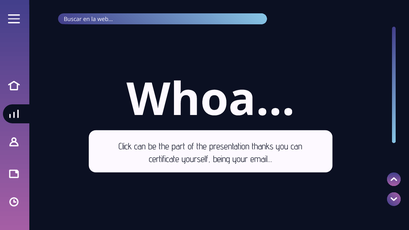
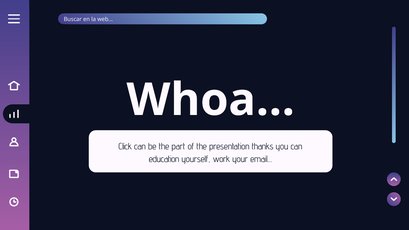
certificate: certificate -> education
being: being -> work
